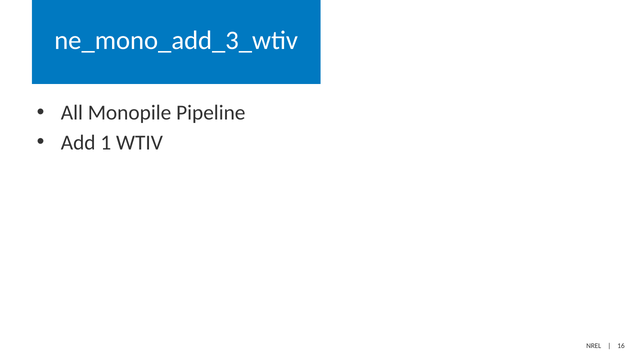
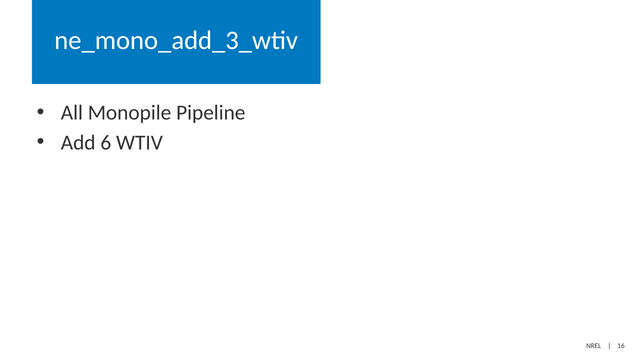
1: 1 -> 6
